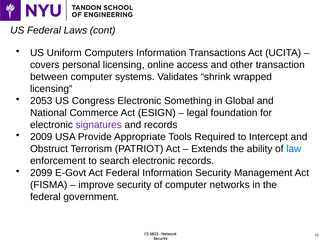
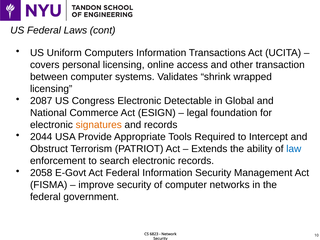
2053: 2053 -> 2087
Something: Something -> Detectable
signatures colour: purple -> orange
2009: 2009 -> 2044
2099: 2099 -> 2058
